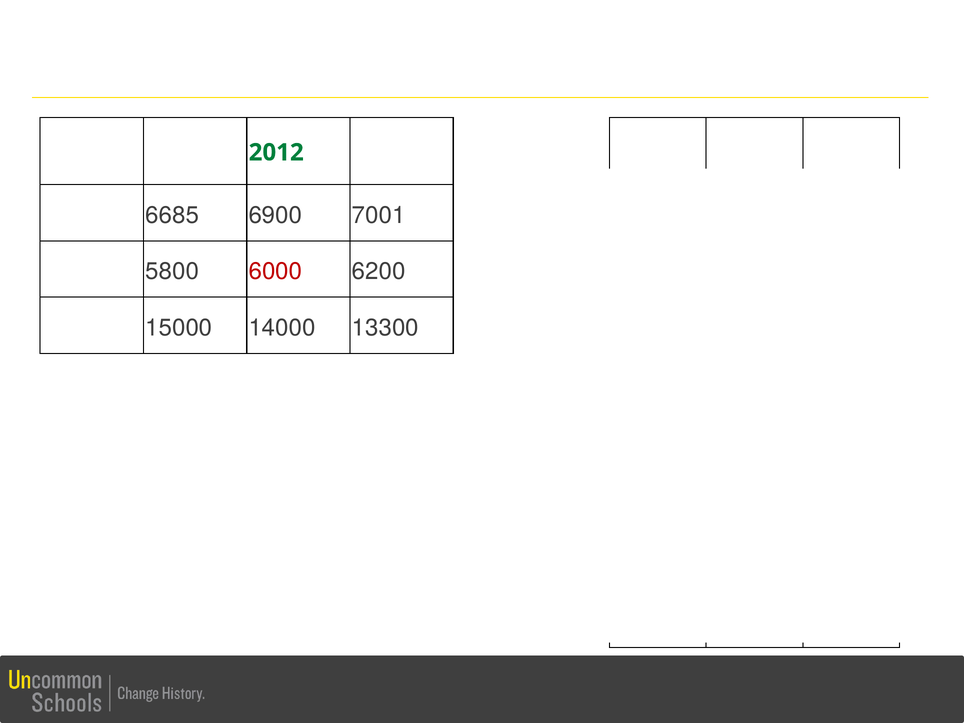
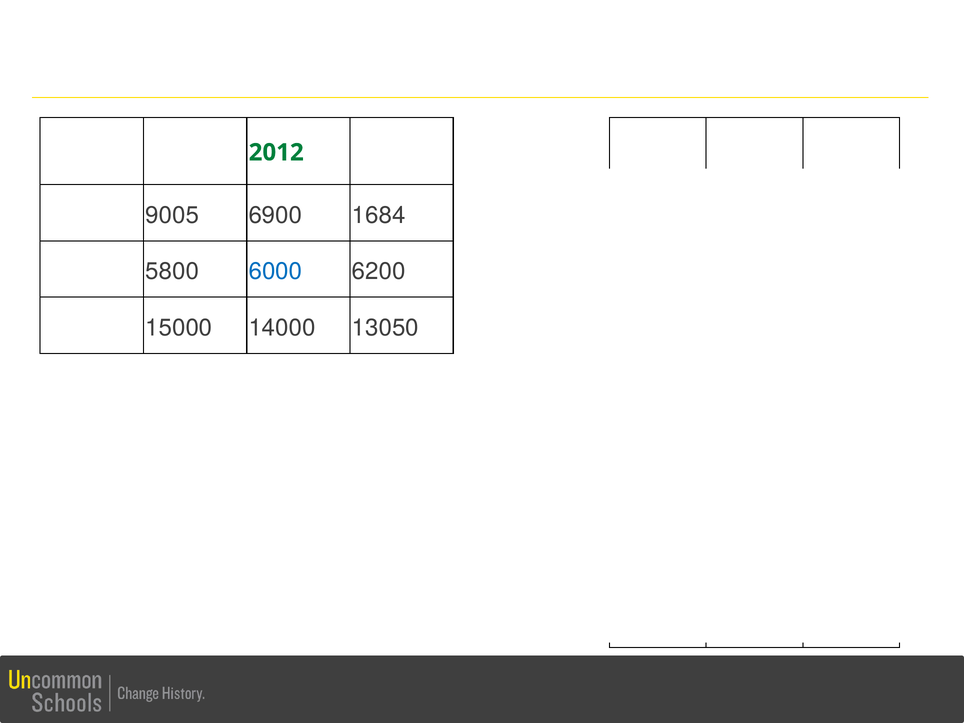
6685: 6685 -> 9005
7001: 7001 -> 1684
6000 at (275, 271) colour: red -> blue
13300: 13300 -> 13050
